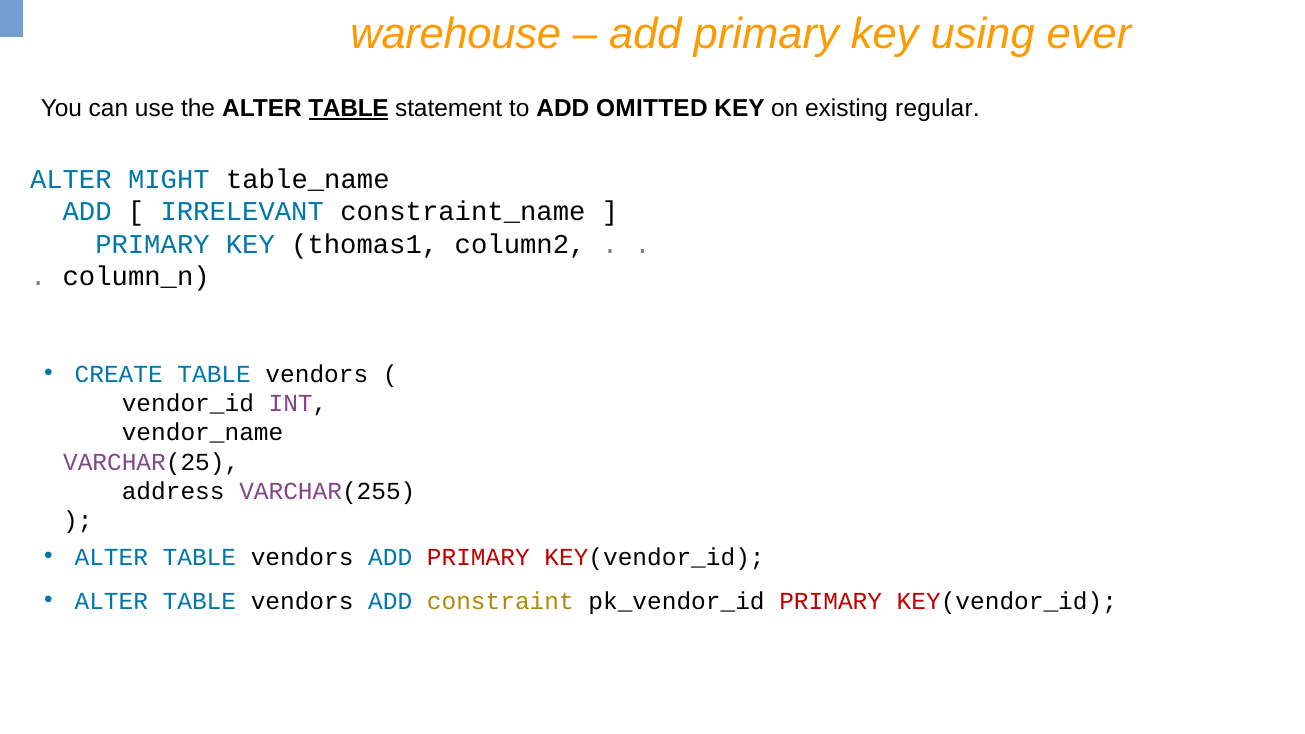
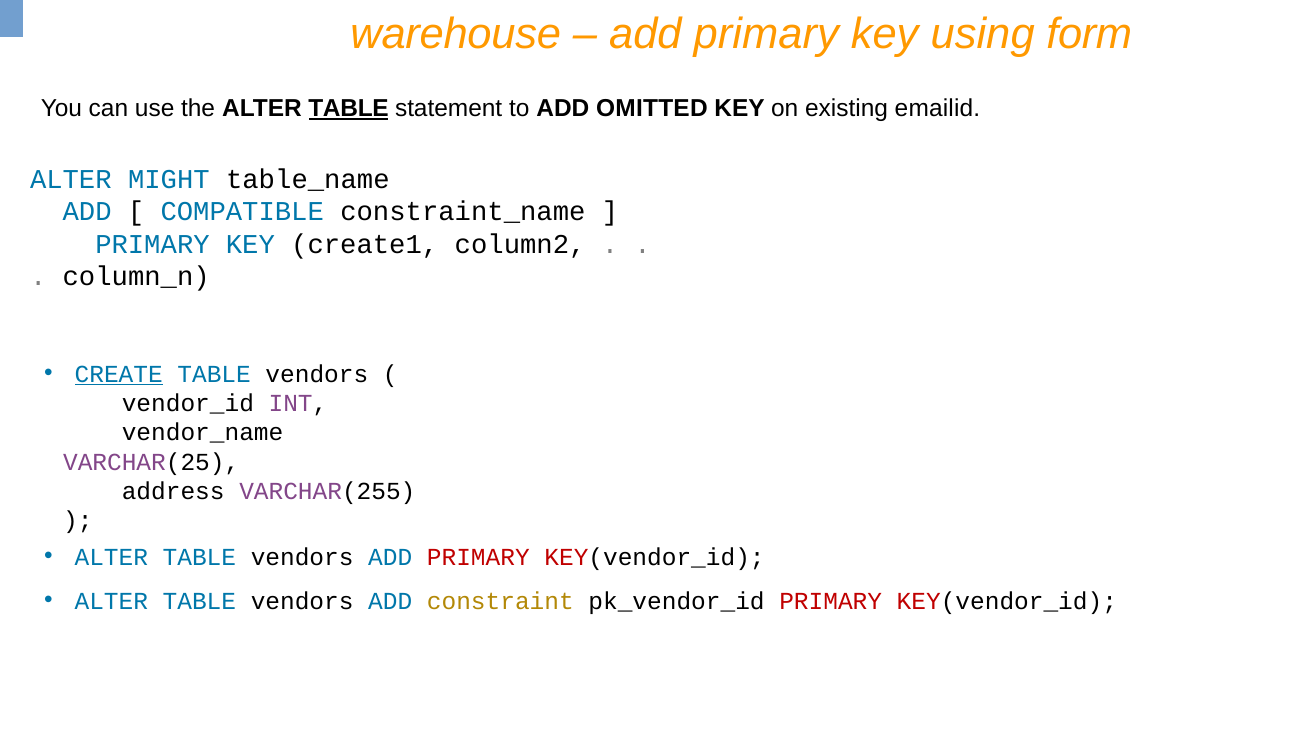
ever: ever -> form
regular: regular -> emailid
IRRELEVANT: IRRELEVANT -> COMPATIBLE
thomas1: thomas1 -> create1
CREATE underline: none -> present
